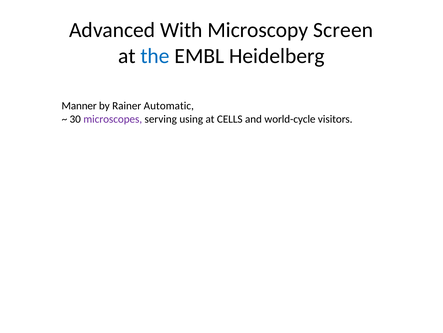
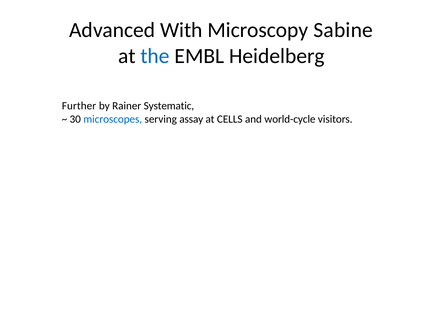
Screen: Screen -> Sabine
Manner: Manner -> Further
Automatic: Automatic -> Systematic
microscopes colour: purple -> blue
using: using -> assay
